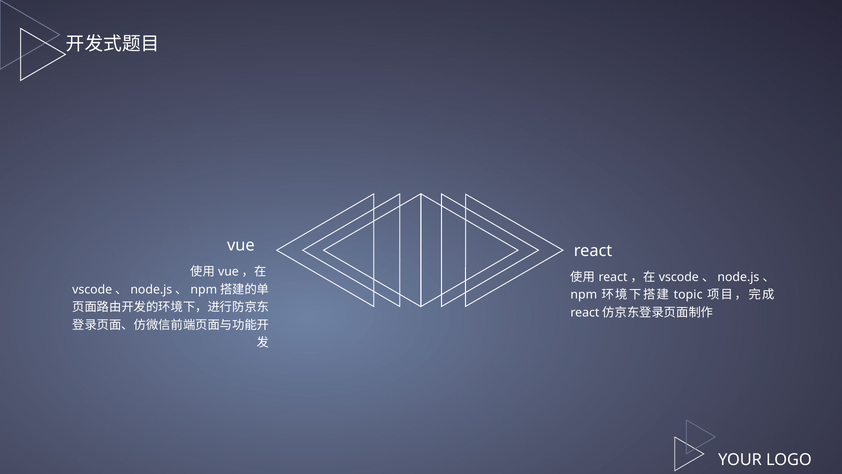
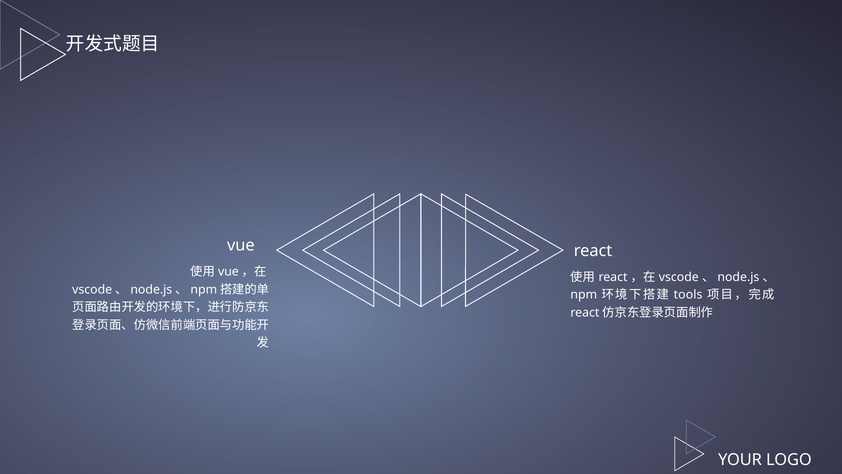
topic: topic -> tools
